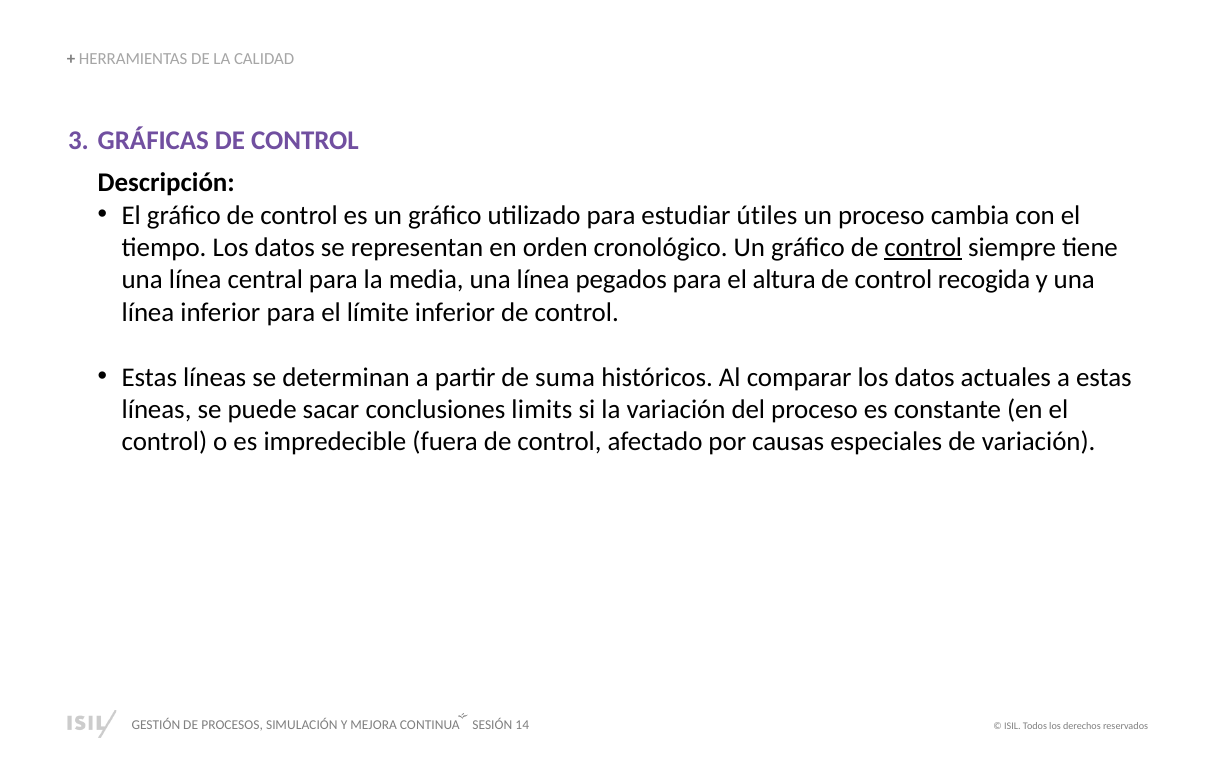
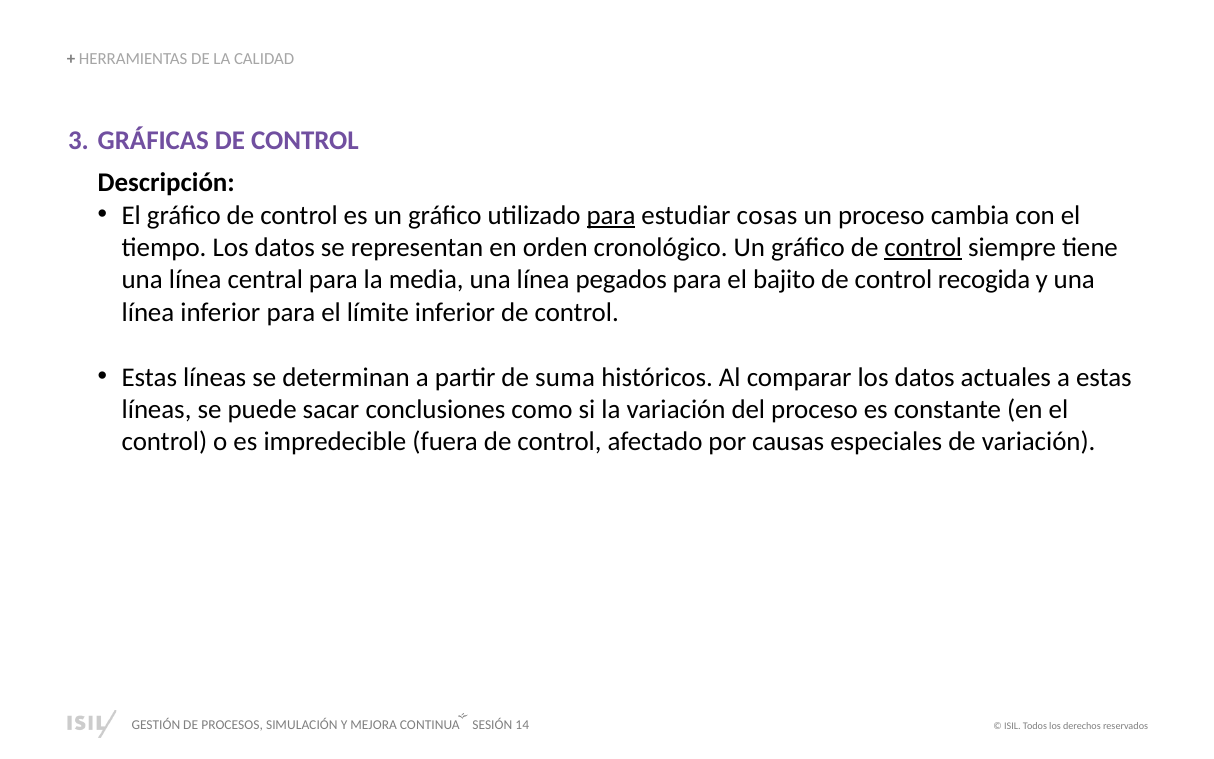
para at (611, 215) underline: none -> present
útiles: útiles -> cosas
altura: altura -> bajito
limits: limits -> como
